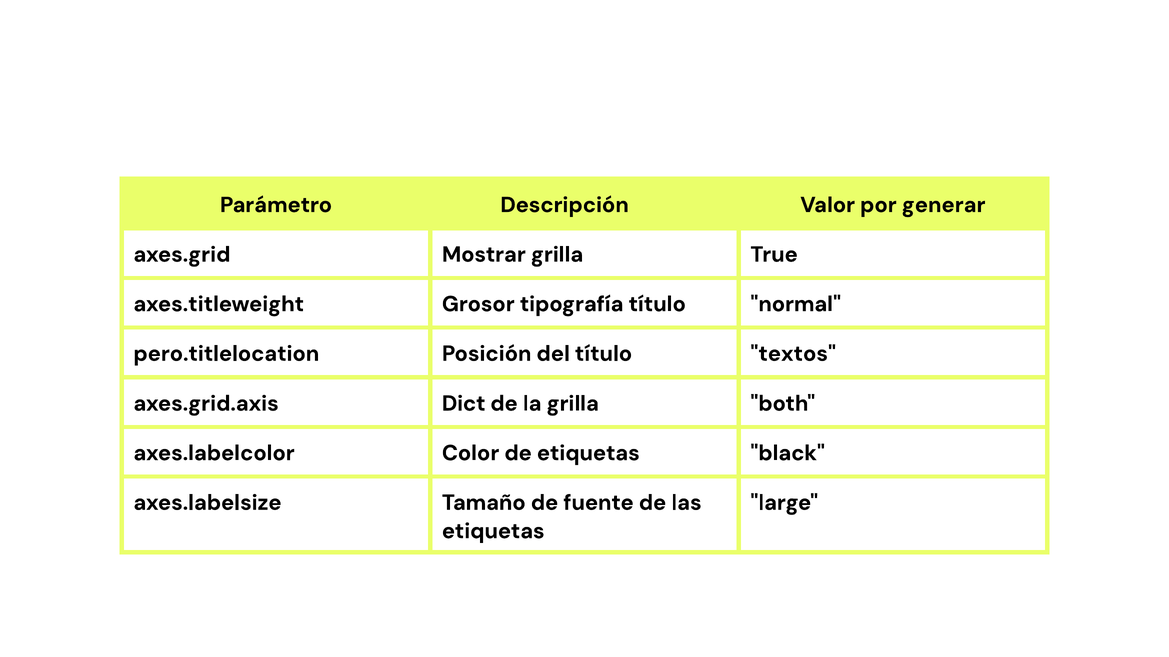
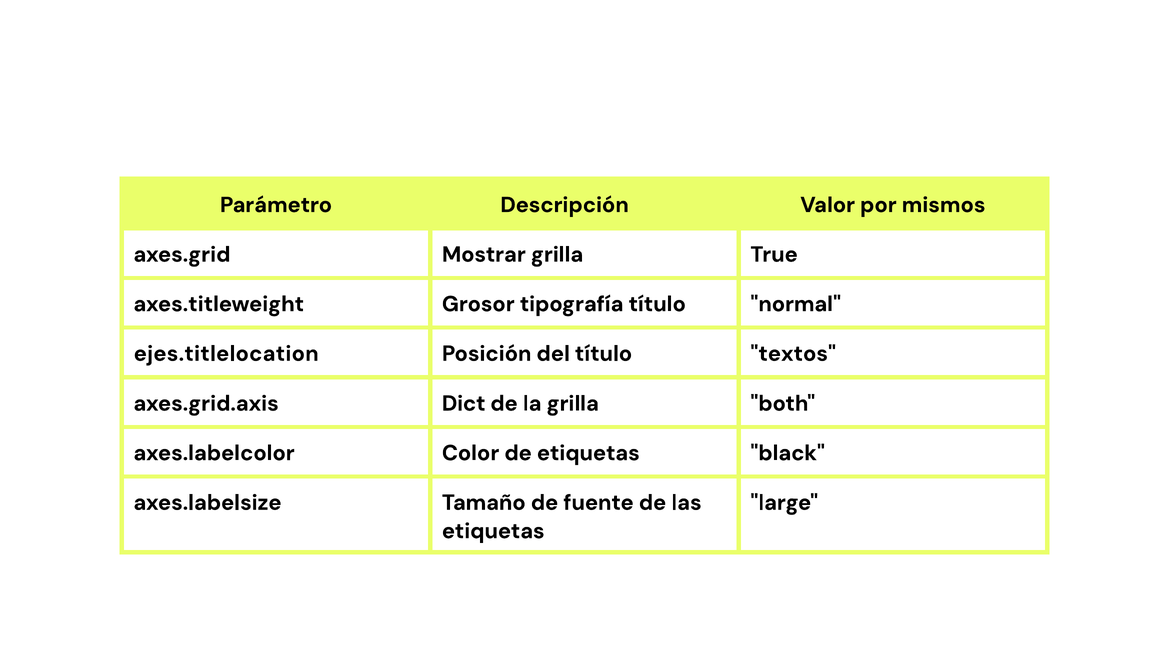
generar: generar -> mismos
pero.titlelocation: pero.titlelocation -> ejes.titlelocation
